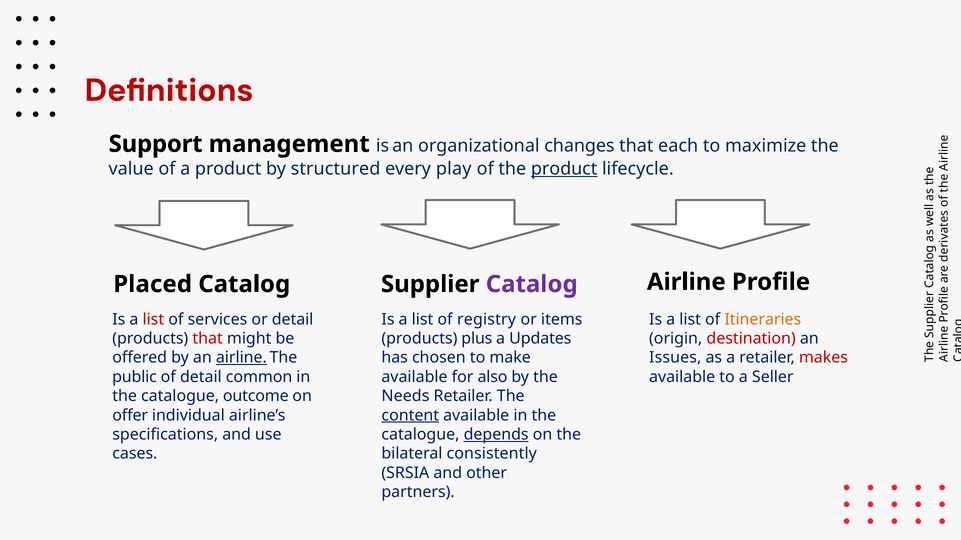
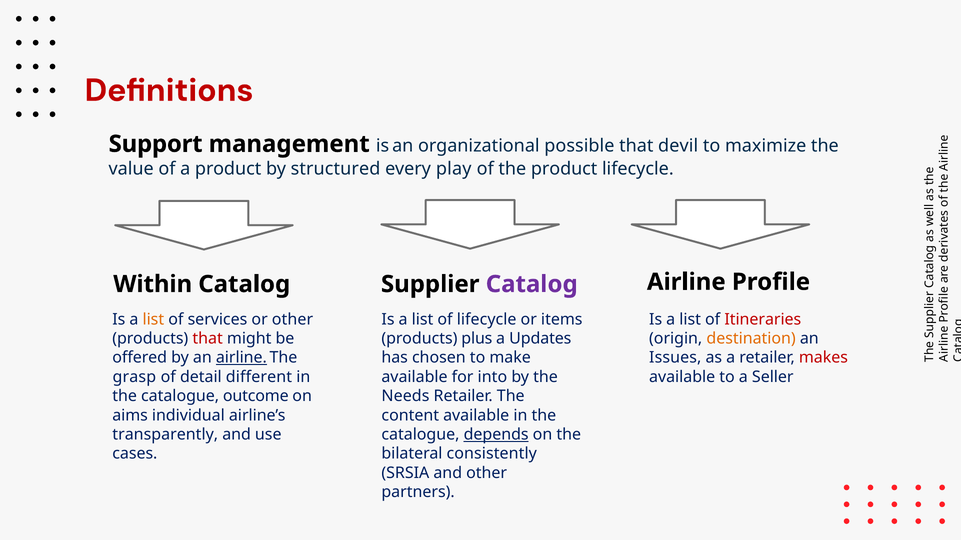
changes: changes -> possible
each: each -> devil
product at (564, 169) underline: present -> none
Placed: Placed -> Within
list at (153, 320) colour: red -> orange
or detail: detail -> other
of registry: registry -> lifecycle
Itineraries colour: orange -> red
destination colour: red -> orange
public: public -> grasp
common: common -> different
also: also -> into
offer: offer -> aims
content underline: present -> none
specifications: specifications -> transparently
